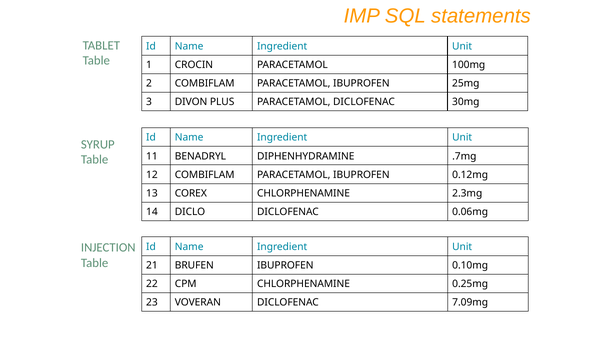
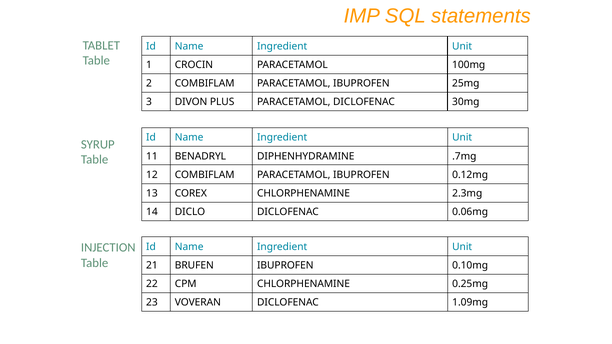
7.09mg: 7.09mg -> 1.09mg
